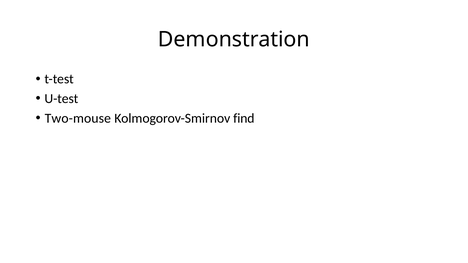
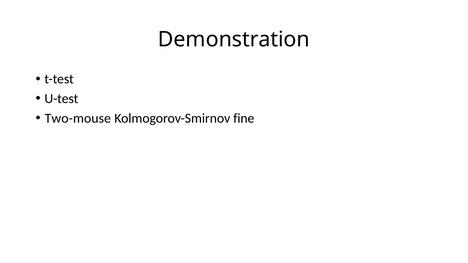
find: find -> fine
